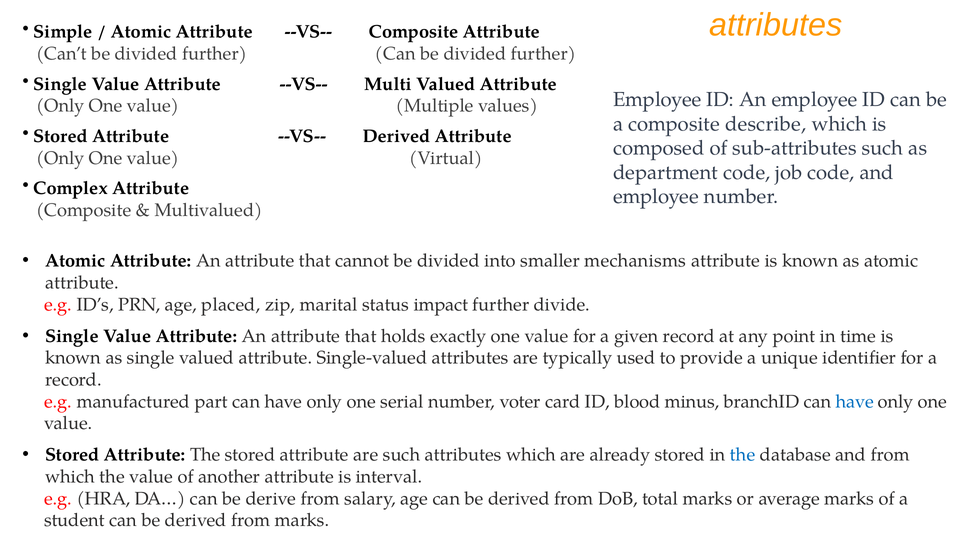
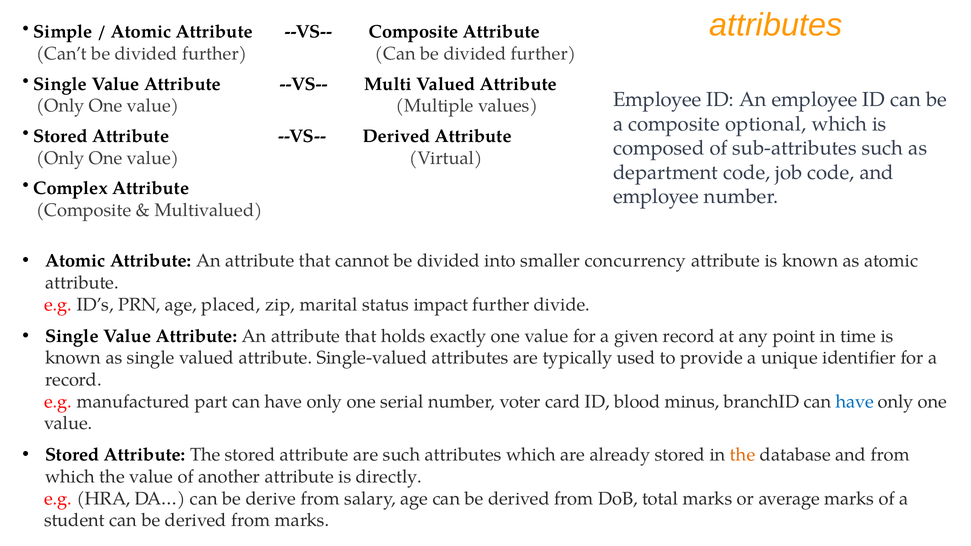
describe: describe -> optional
mechanisms: mechanisms -> concurrency
the at (743, 455) colour: blue -> orange
interval: interval -> directly
